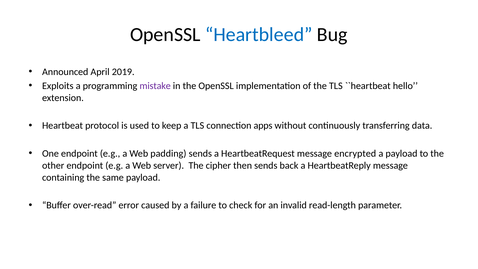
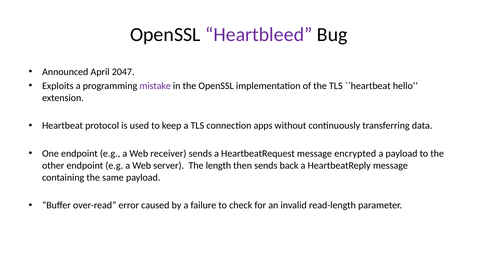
Heartbleed colour: blue -> purple
2019: 2019 -> 2047
padding: padding -> receiver
cipher: cipher -> length
